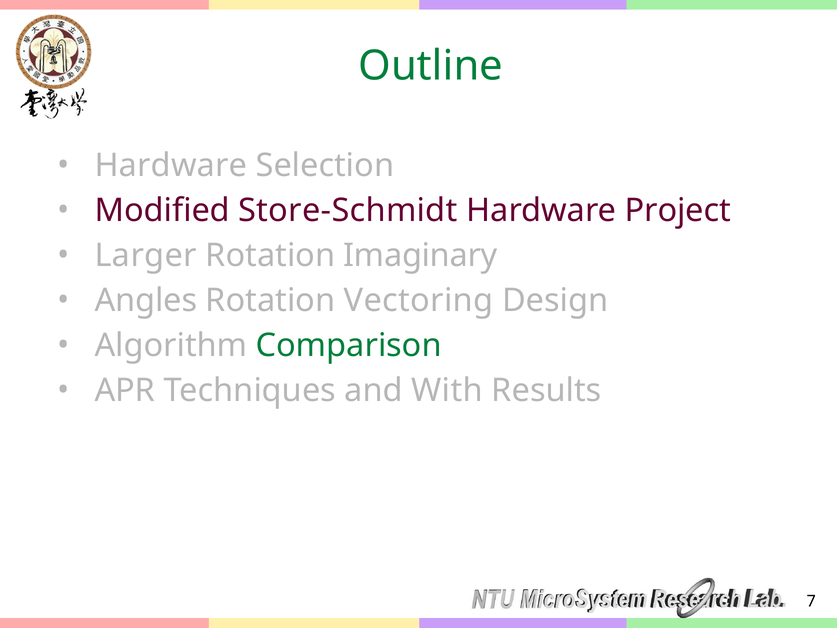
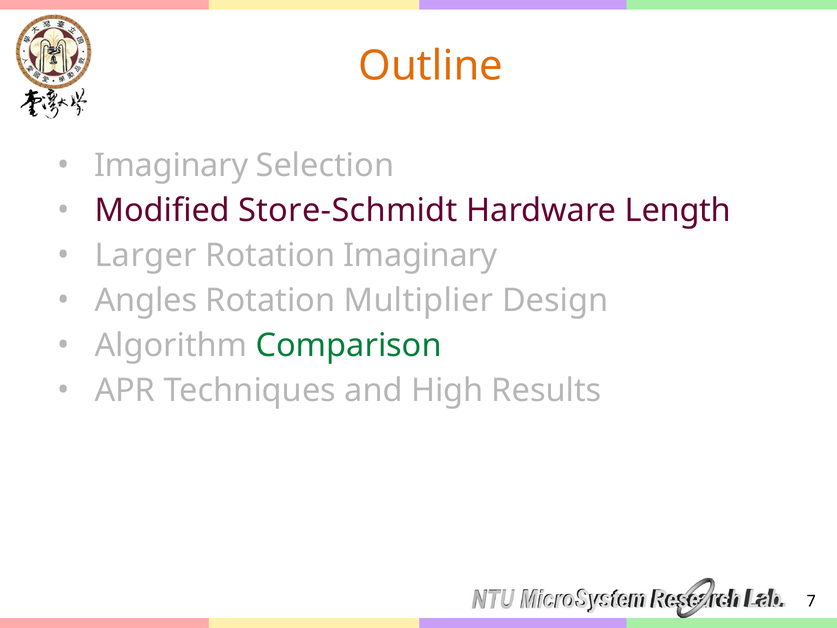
Outline colour: green -> orange
Hardware at (171, 166): Hardware -> Imaginary
Project: Project -> Length
Vectoring: Vectoring -> Multiplier
With: With -> High
